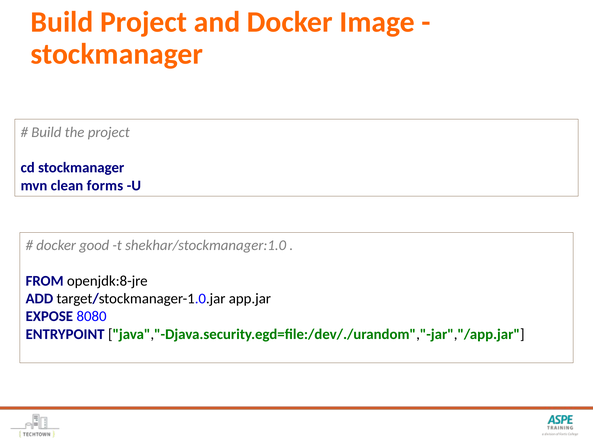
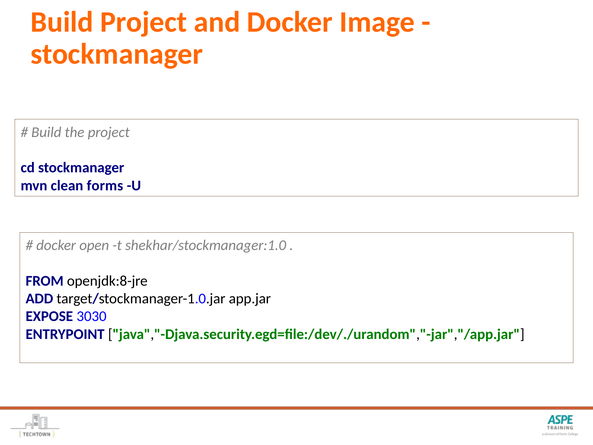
good: good -> open
8080: 8080 -> 3030
